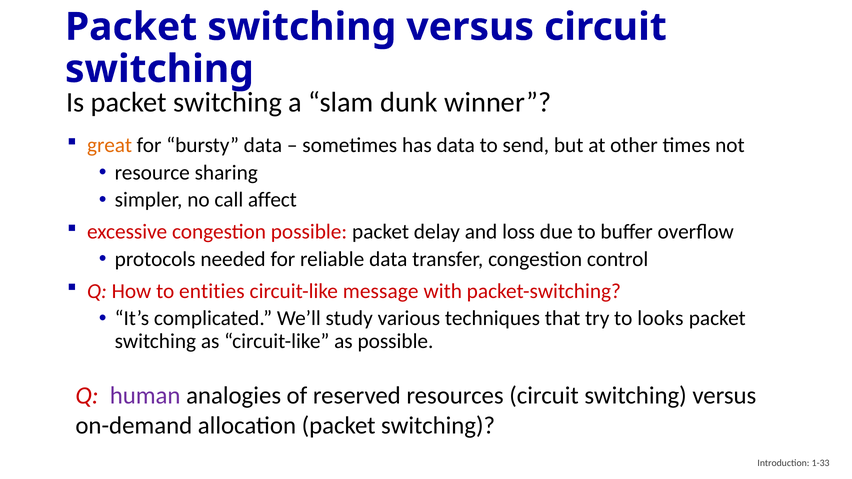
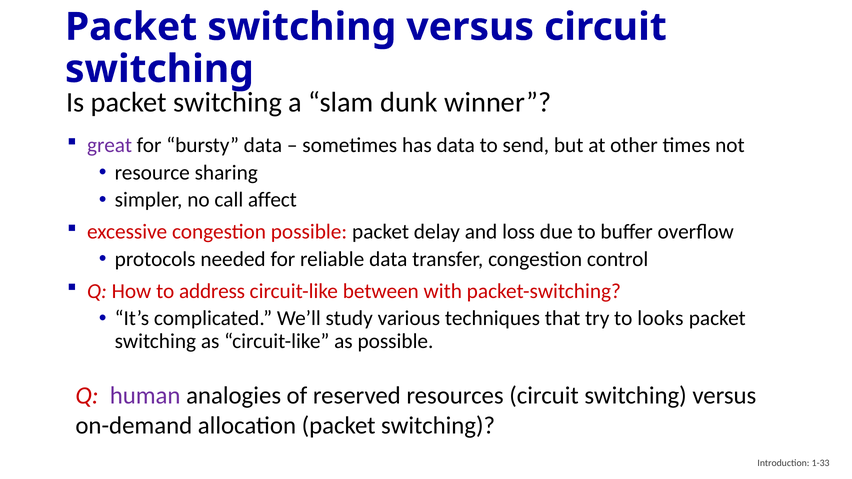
great colour: orange -> purple
entities: entities -> address
message: message -> between
